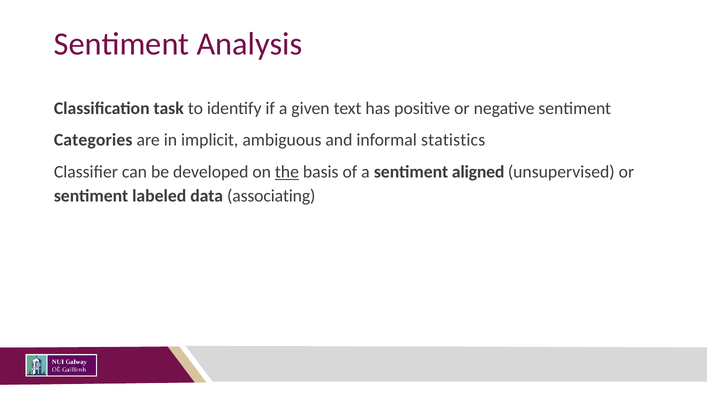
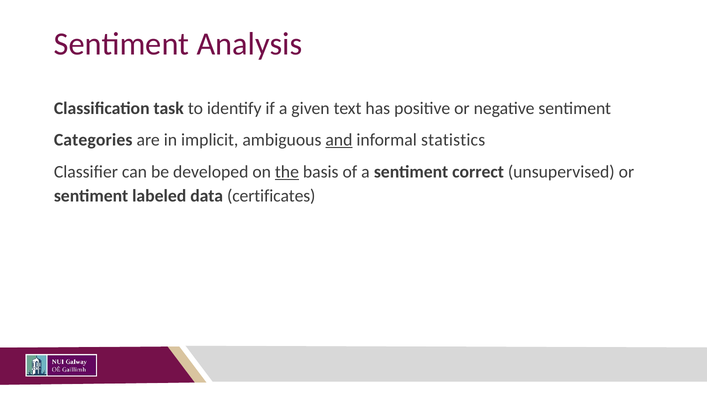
and underline: none -> present
aligned: aligned -> correct
associating: associating -> certificates
